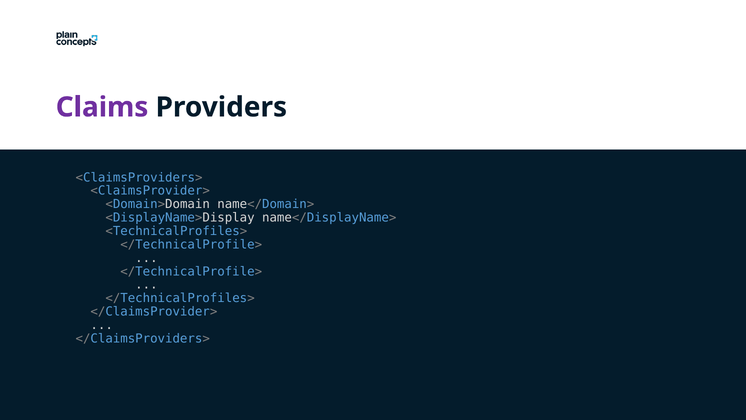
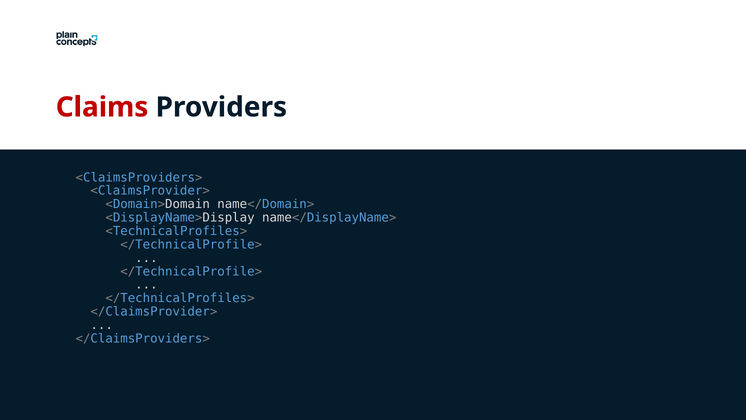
Claims colour: purple -> red
